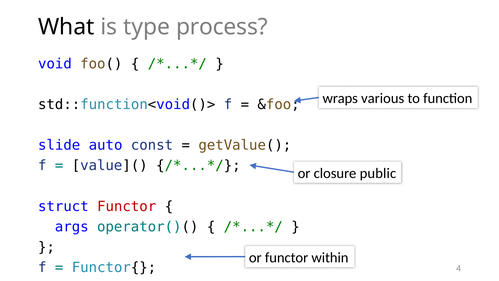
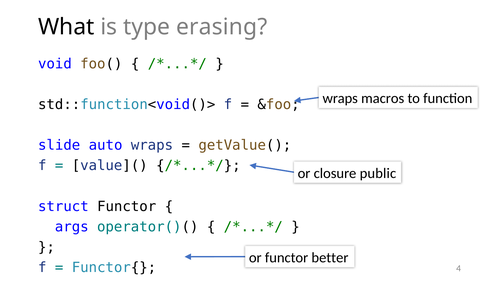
process: process -> erasing
various: various -> macros
auto const: const -> wraps
Functor at (127, 206) colour: red -> black
within: within -> better
